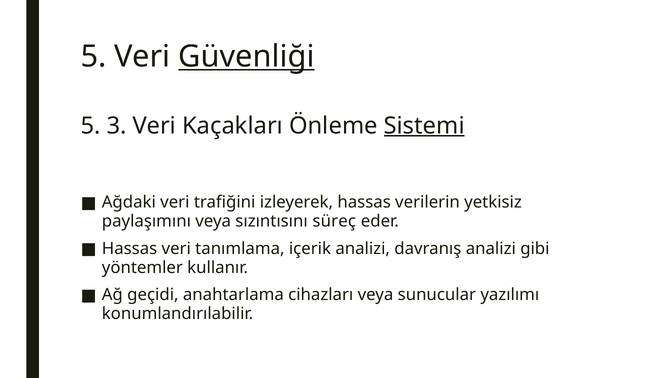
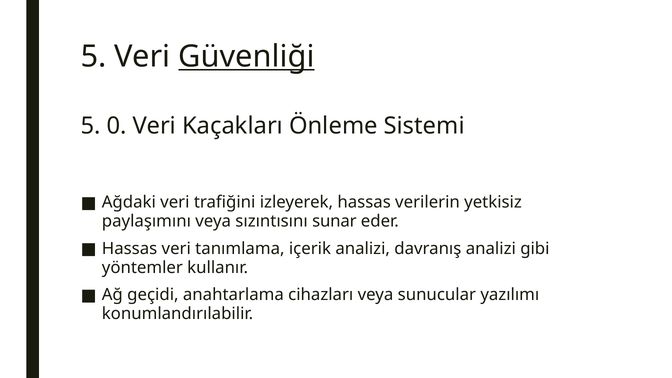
3: 3 -> 0
Sistemi underline: present -> none
süreç: süreç -> sunar
